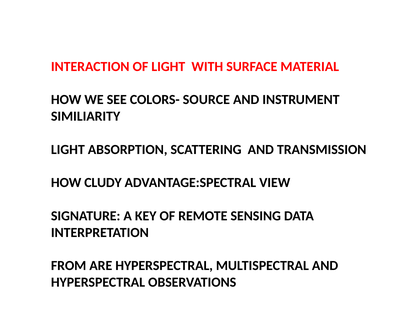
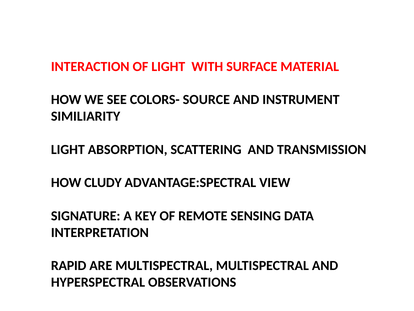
FROM: FROM -> RAPID
ARE HYPERSPECTRAL: HYPERSPECTRAL -> MULTISPECTRAL
